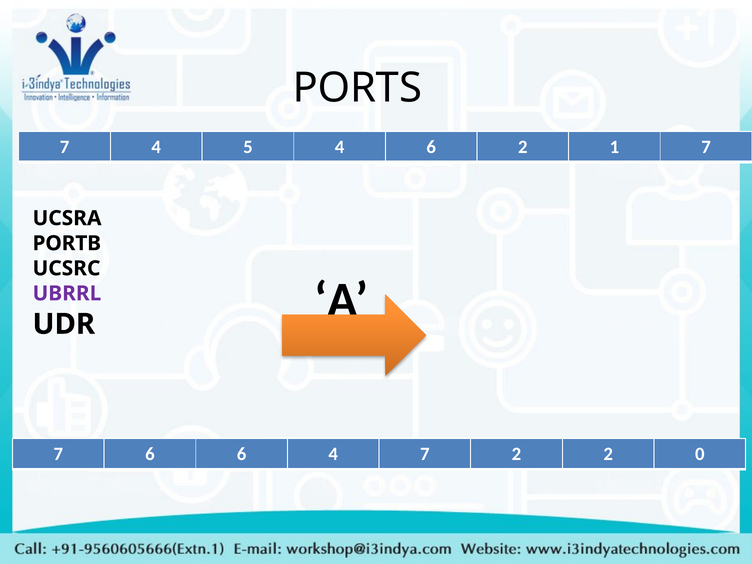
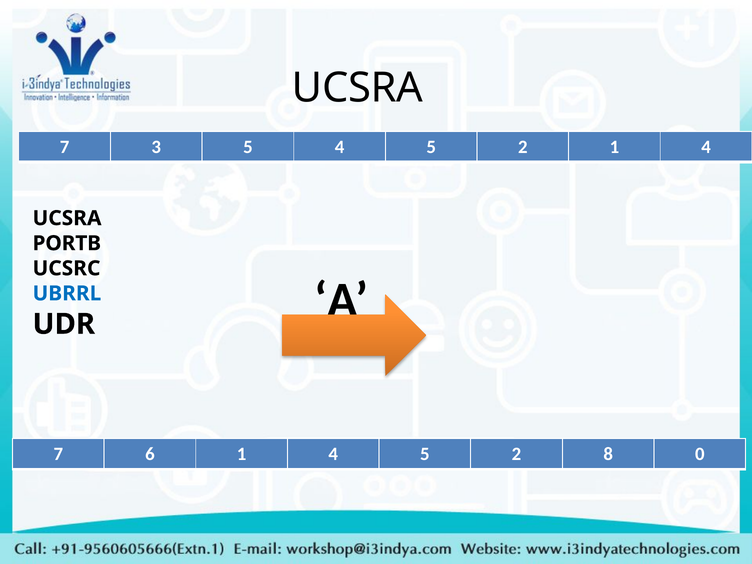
PORTS at (357, 88): PORTS -> UCSRA
7 4: 4 -> 3
5 4 6: 6 -> 5
2 1 7: 7 -> 4
UBRRL colour: purple -> blue
6 6: 6 -> 1
7 at (425, 454): 7 -> 5
2 2: 2 -> 8
